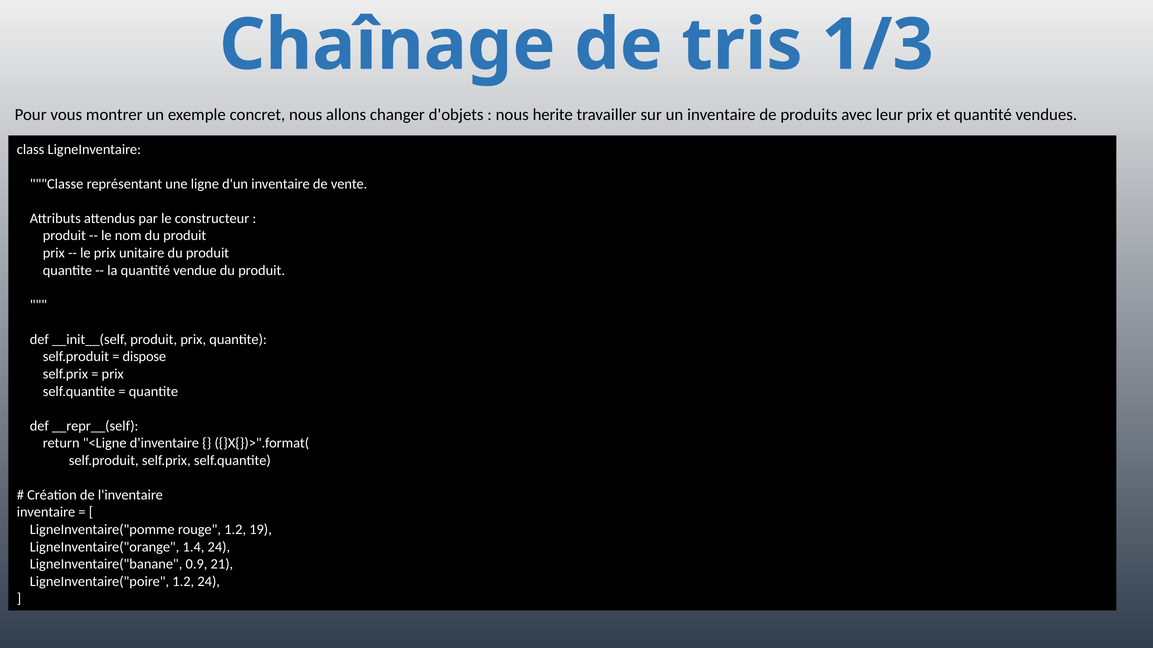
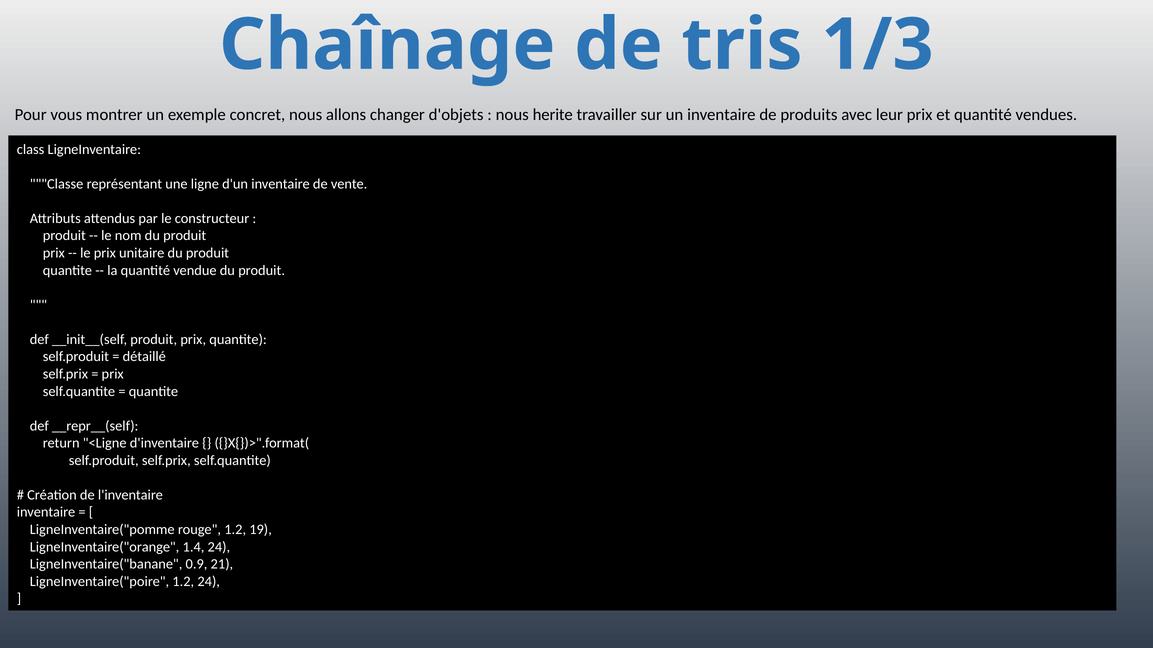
dispose: dispose -> détaillé
